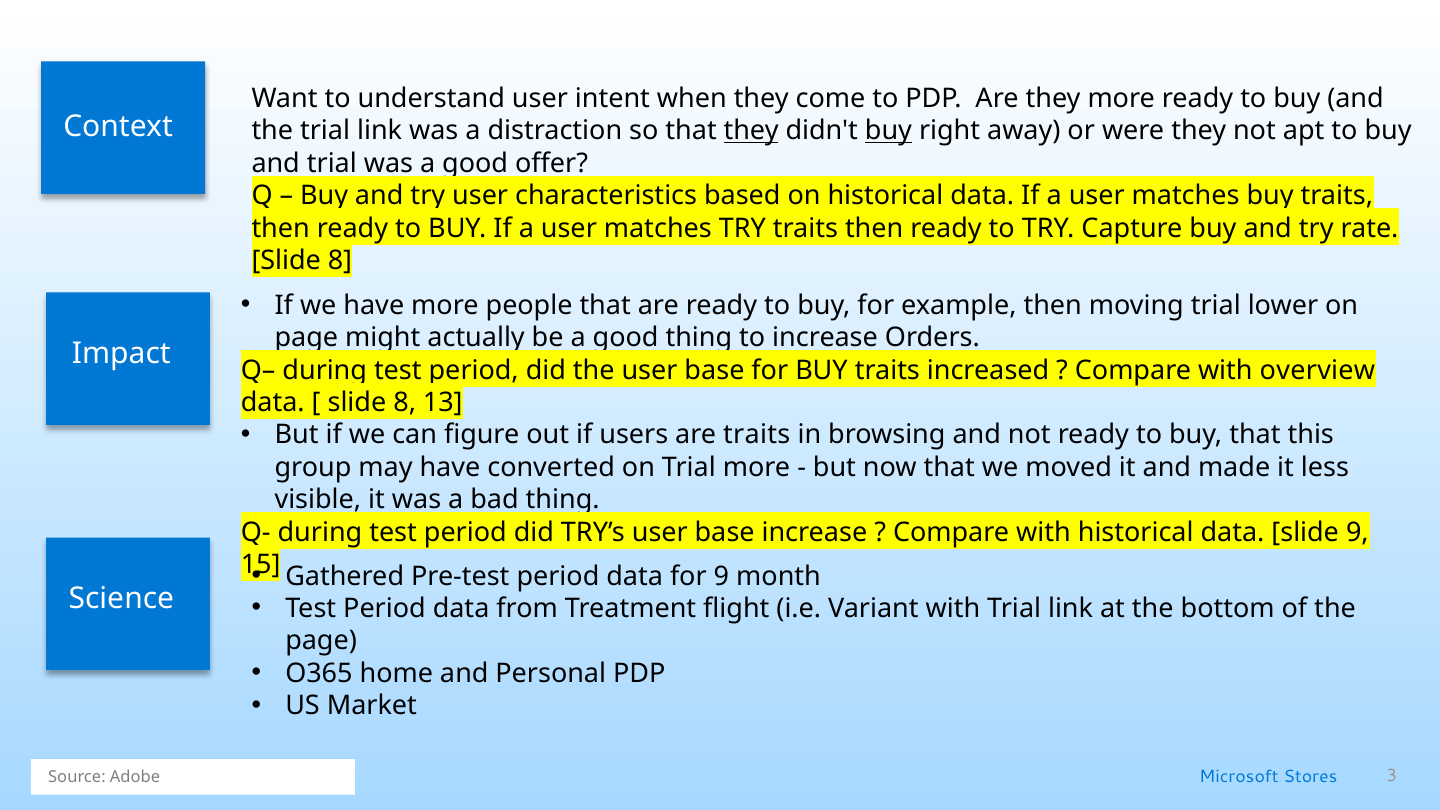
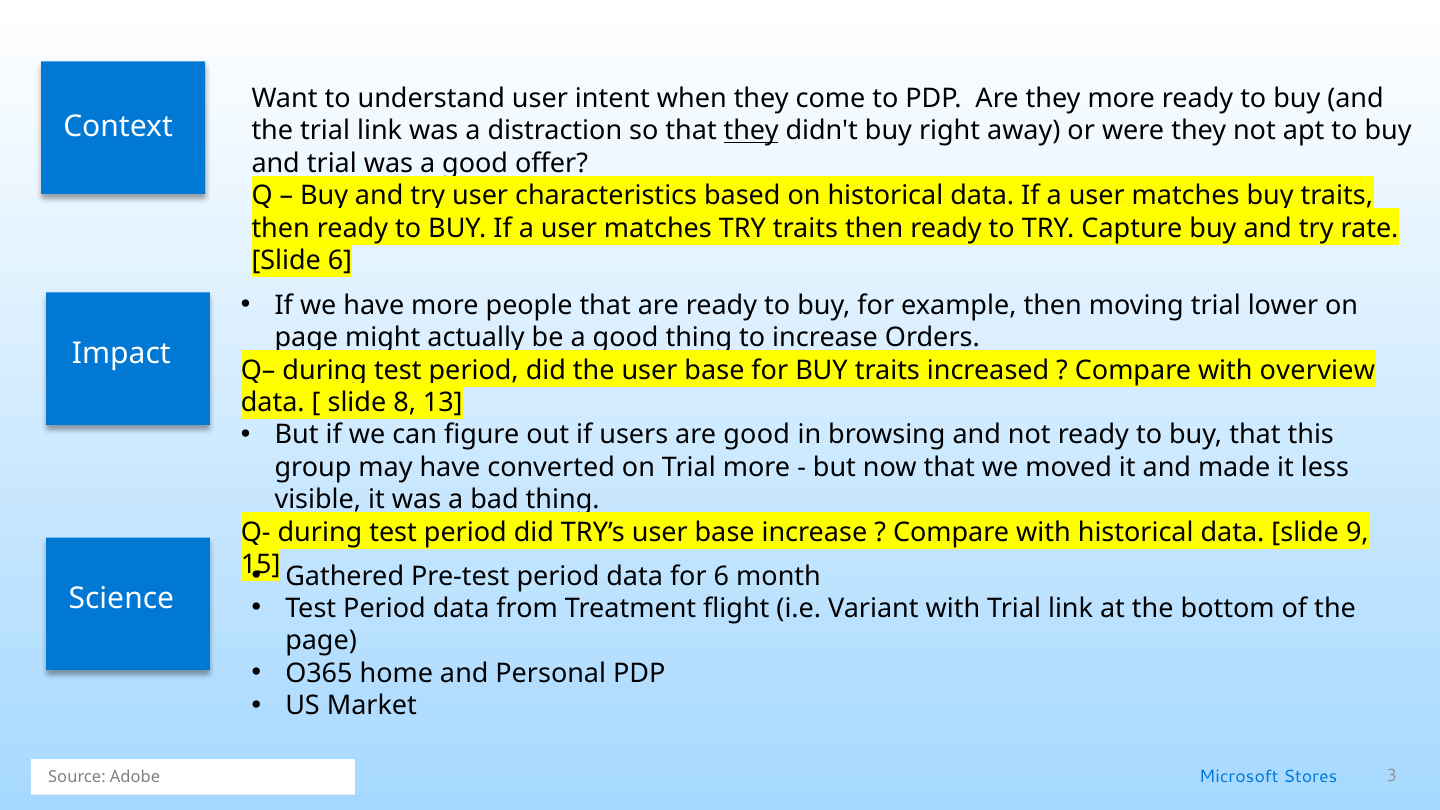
buy at (888, 131) underline: present -> none
8 at (340, 261): 8 -> 6
are traits: traits -> good
for 9: 9 -> 6
